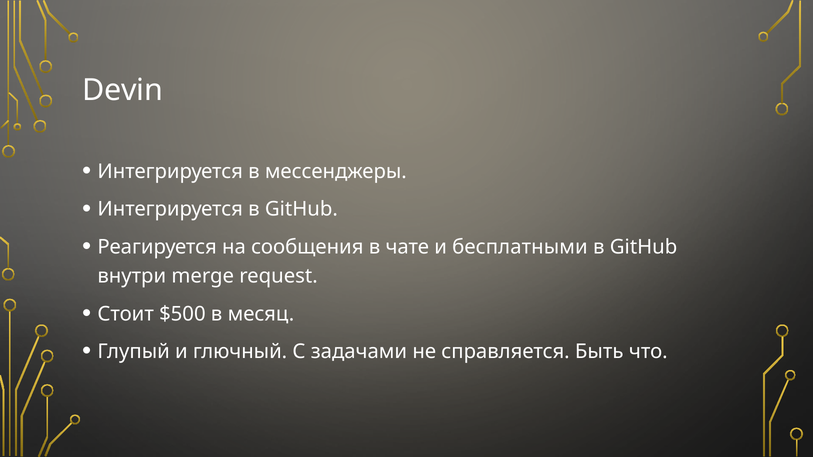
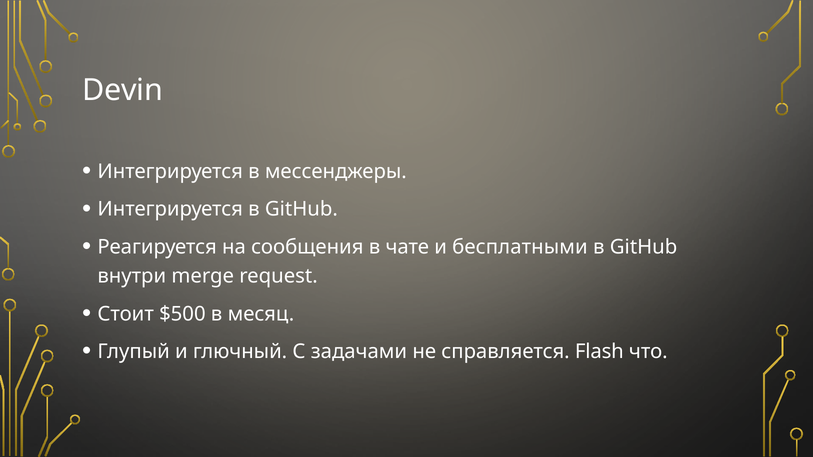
Быть: Быть -> Flash
